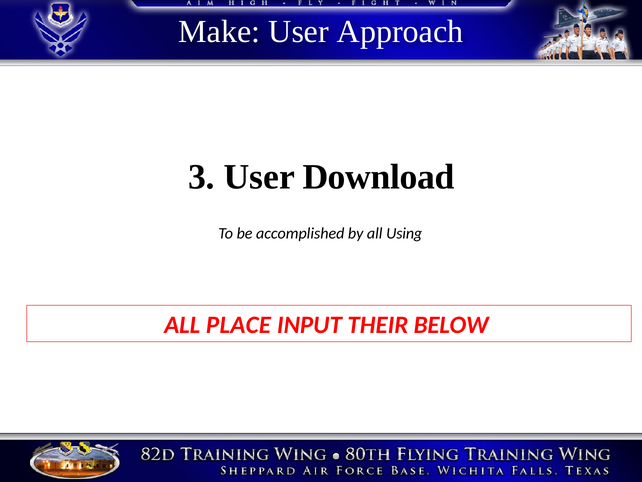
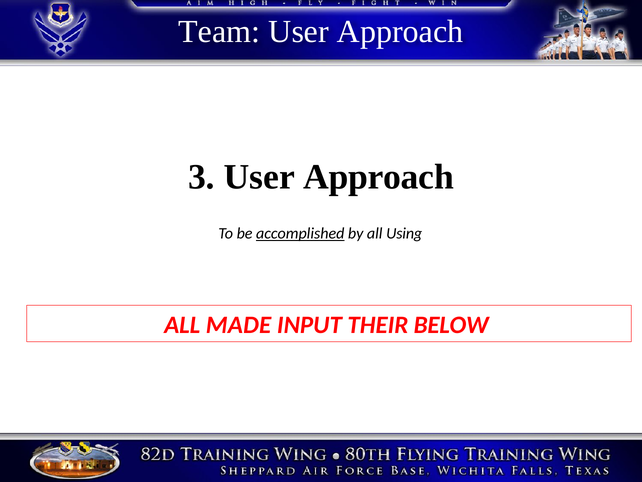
Make: Make -> Team
3 User Download: Download -> Approach
accomplished underline: none -> present
PLACE: PLACE -> MADE
